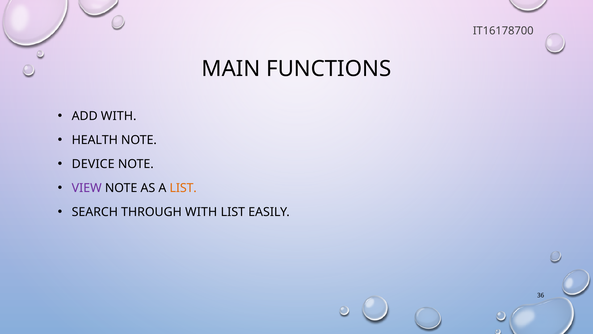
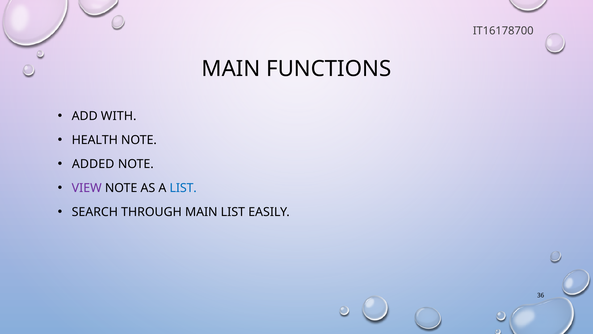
DEVICE: DEVICE -> ADDED
LIST at (183, 188) colour: orange -> blue
THROUGH WITH: WITH -> MAIN
